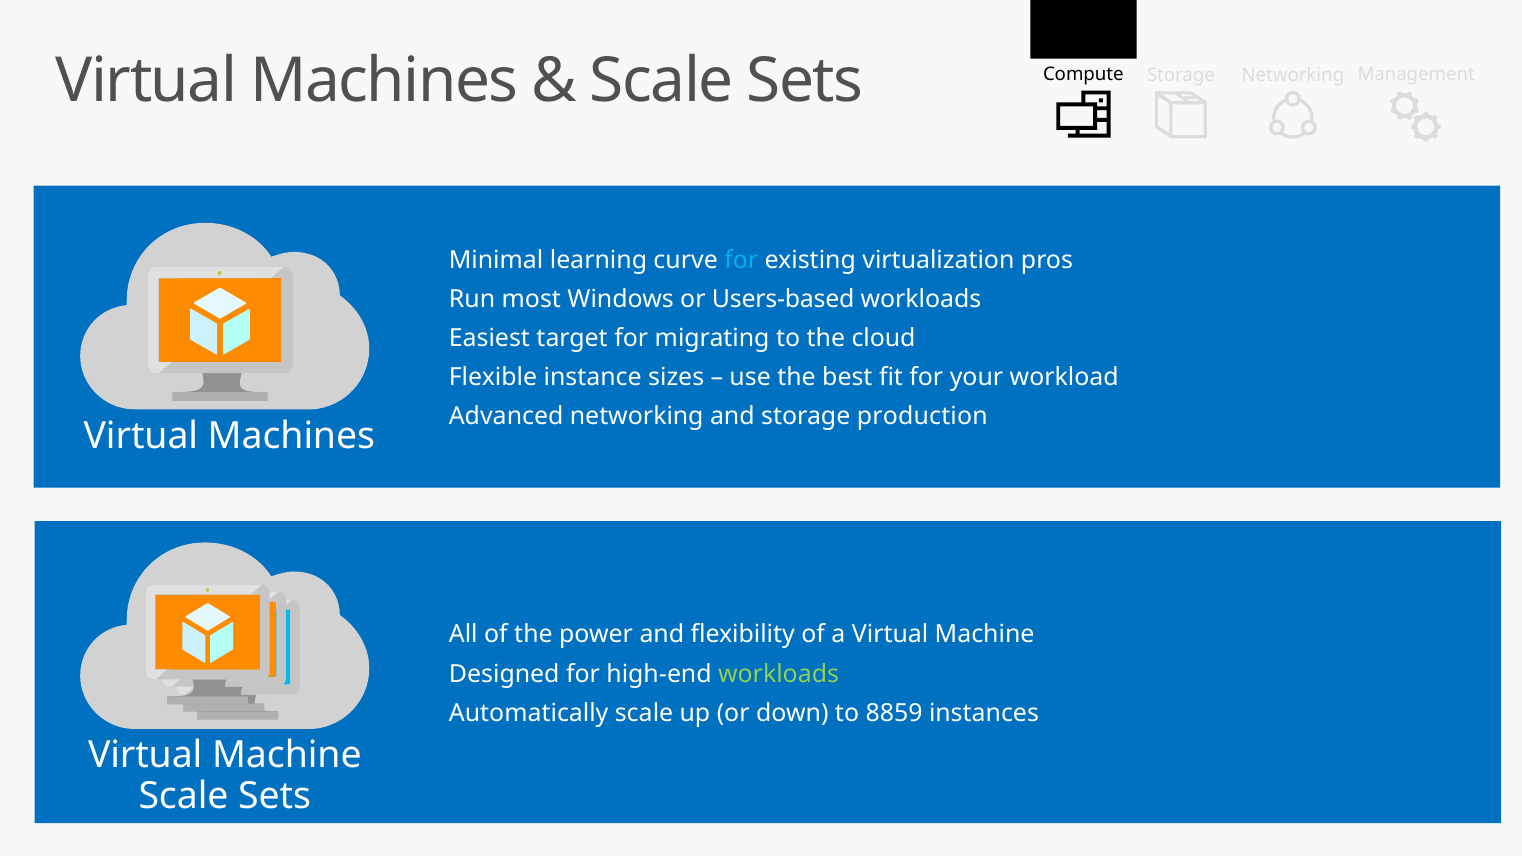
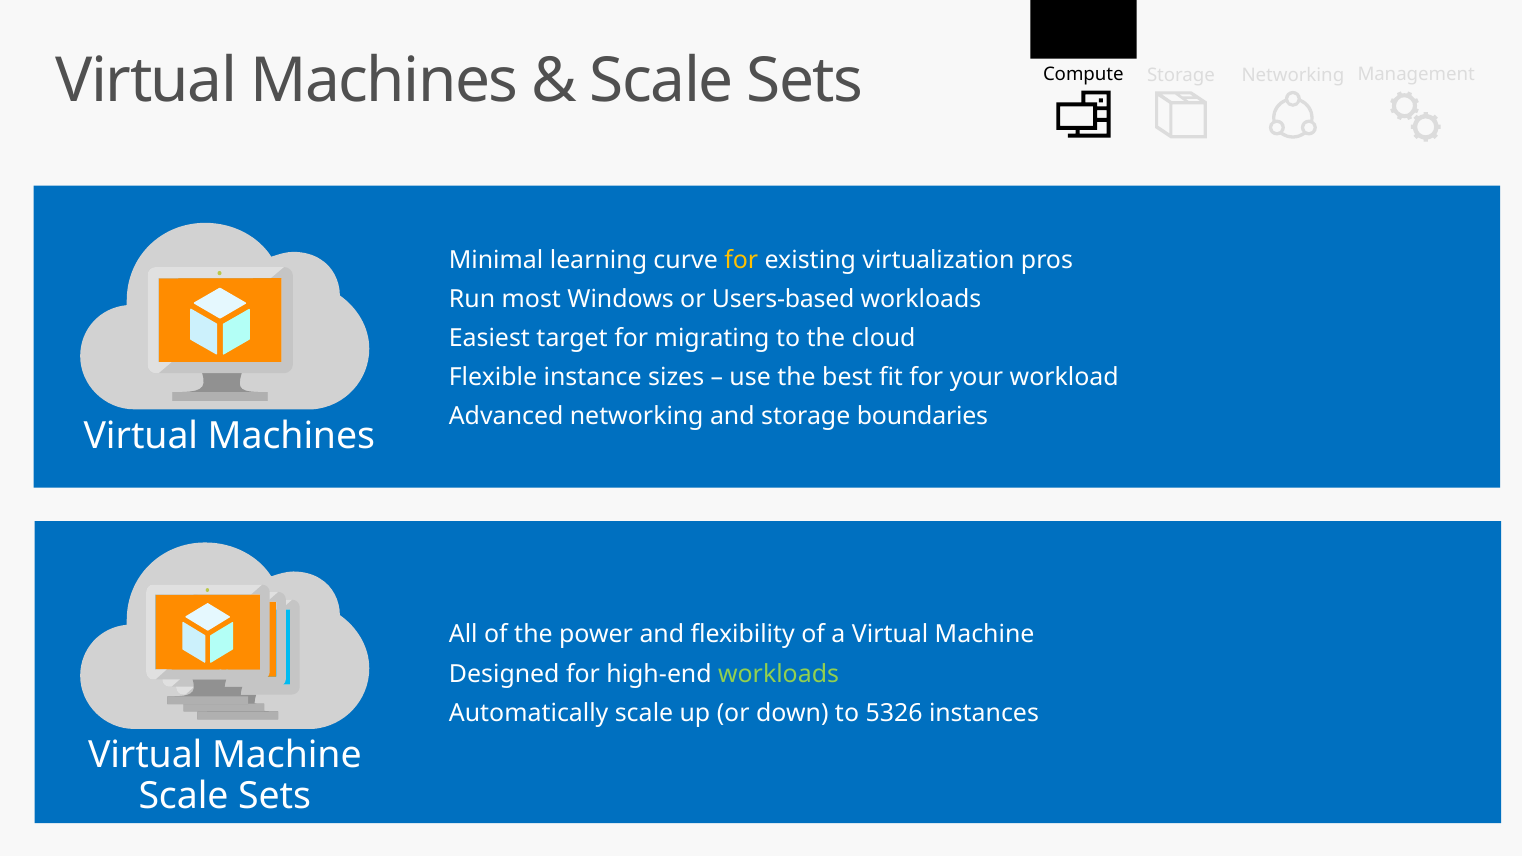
for at (741, 260) colour: light blue -> yellow
production: production -> boundaries
8859: 8859 -> 5326
